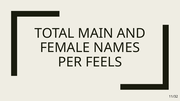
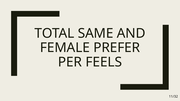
MAIN: MAIN -> SAME
NAMES: NAMES -> PREFER
